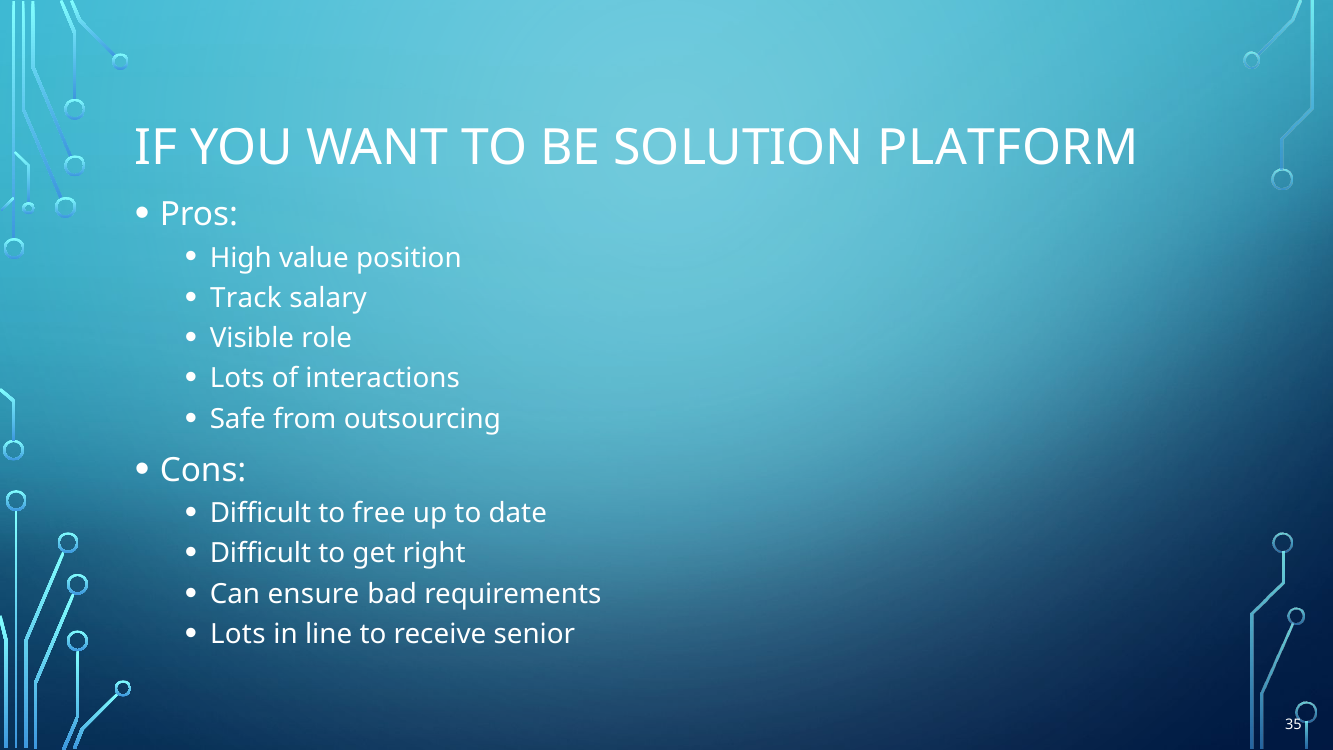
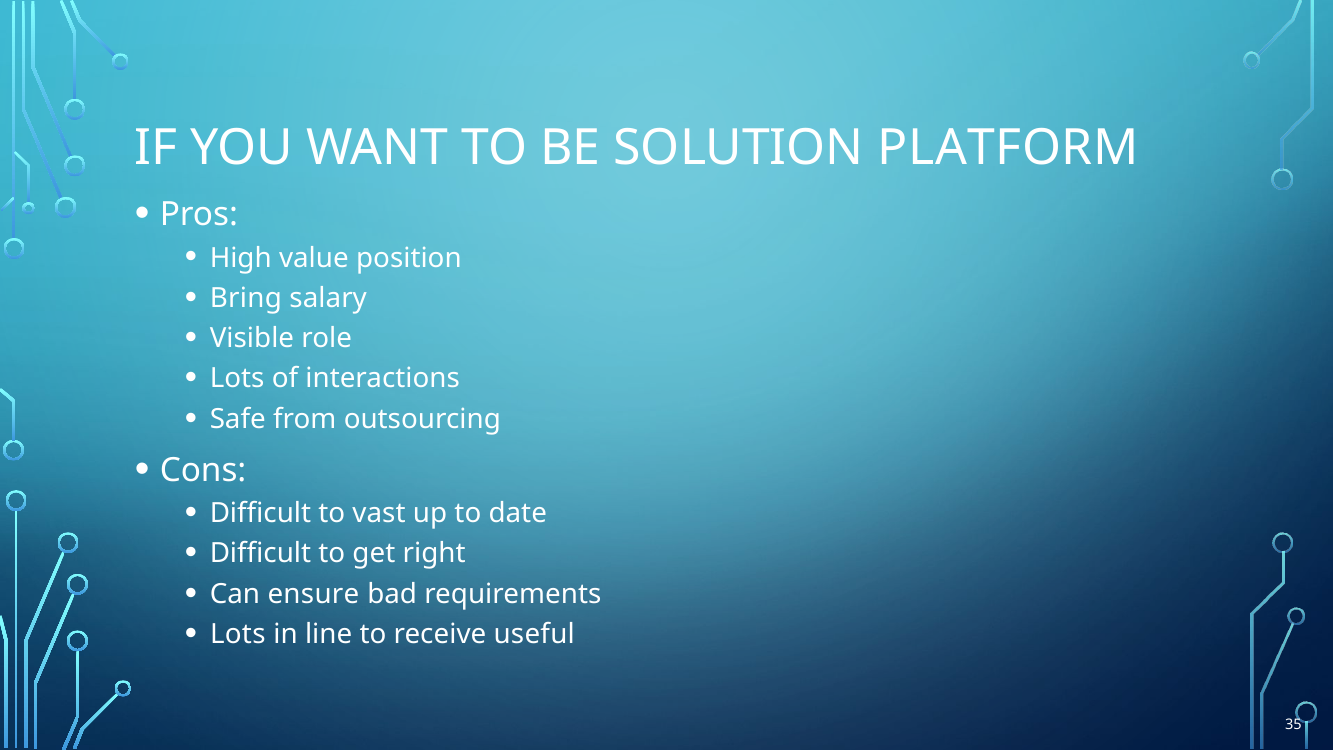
Track: Track -> Bring
free: free -> vast
senior: senior -> useful
